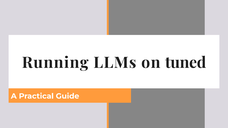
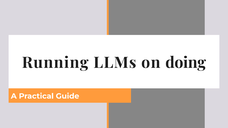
tuned: tuned -> doing
